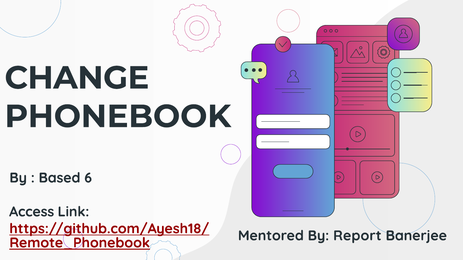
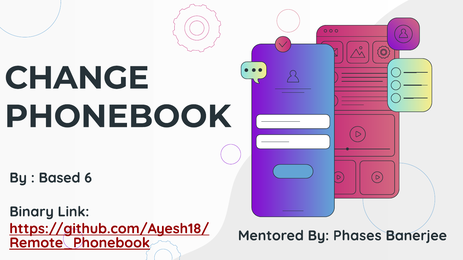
Access: Access -> Binary
Report: Report -> Phases
